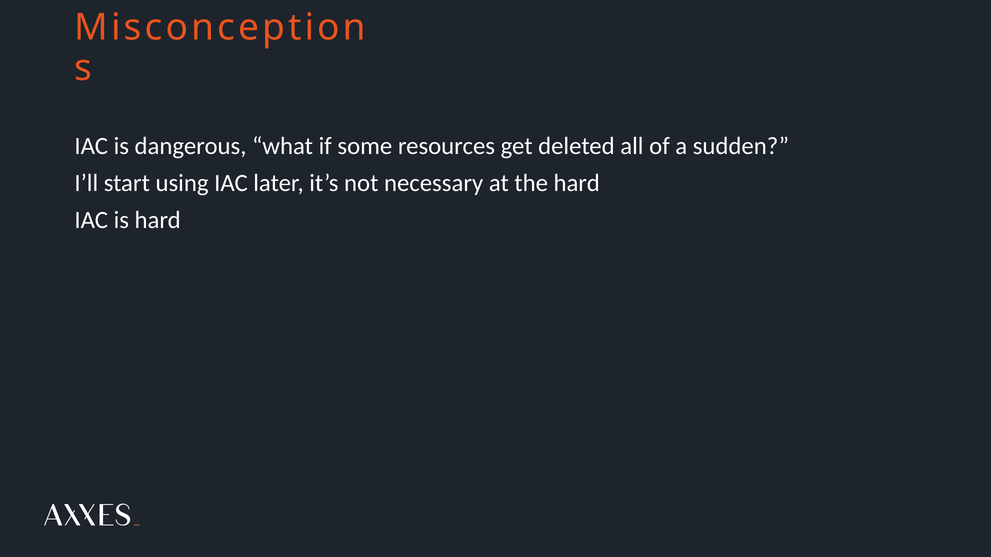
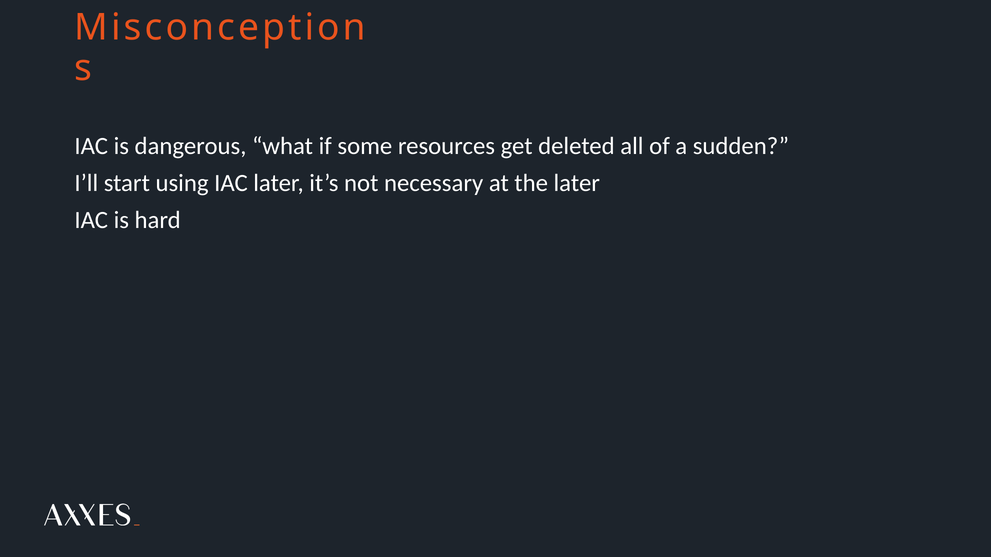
the hard: hard -> later
